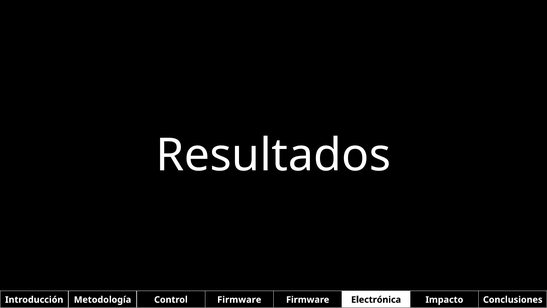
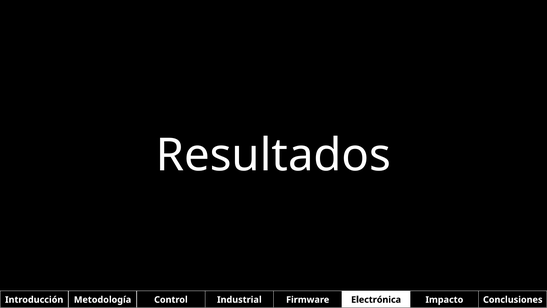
Control Firmware: Firmware -> Industrial
